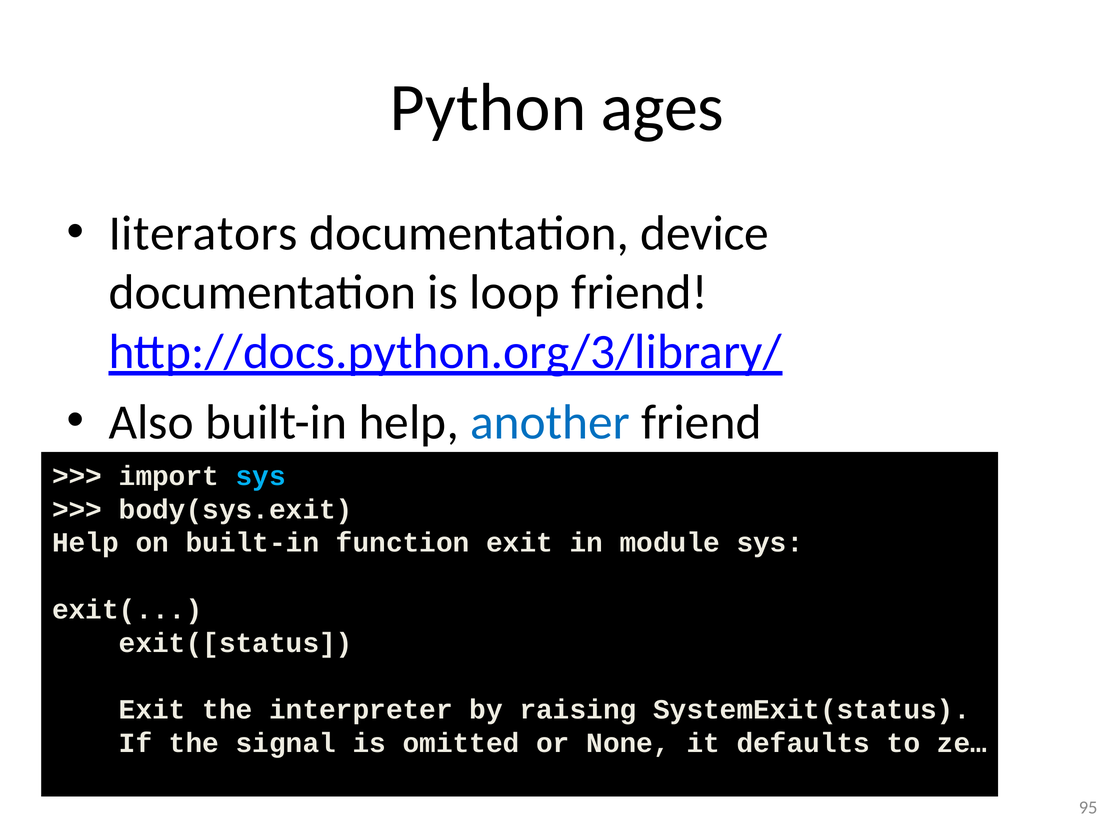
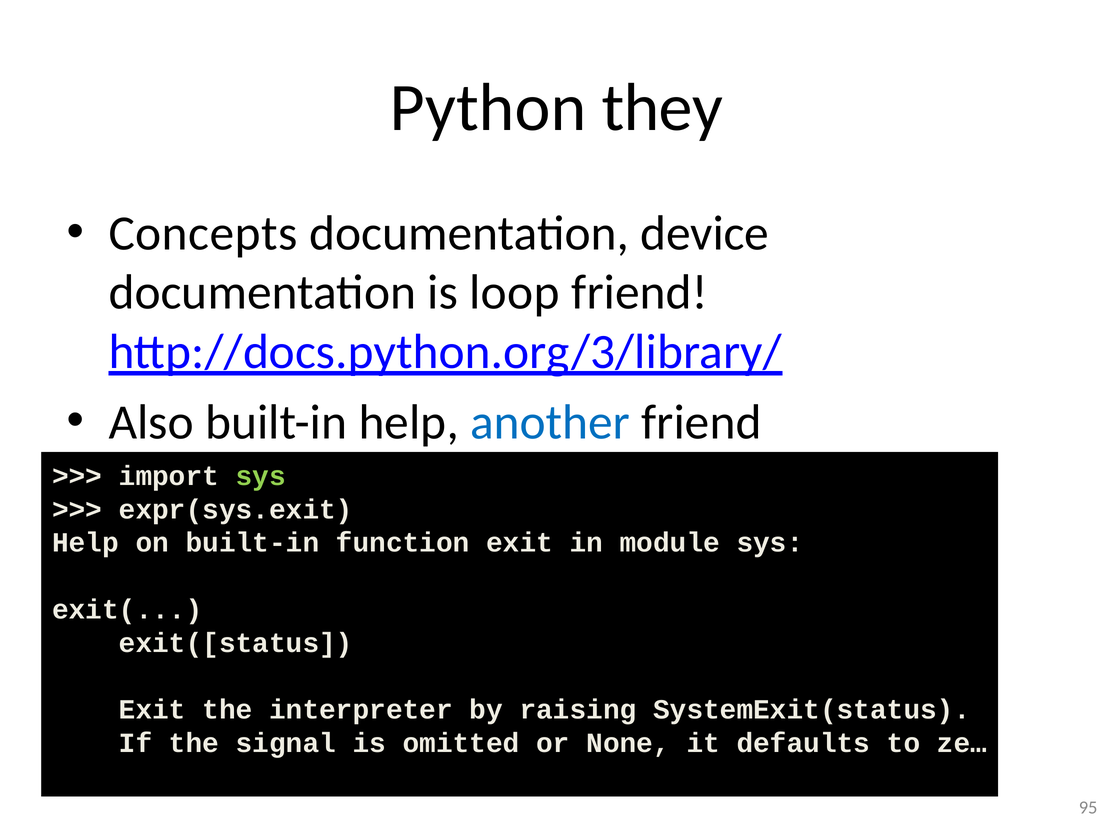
ages: ages -> they
Iiterators: Iiterators -> Concepts
sys at (261, 477) colour: light blue -> light green
body(sys.exit: body(sys.exit -> expr(sys.exit
